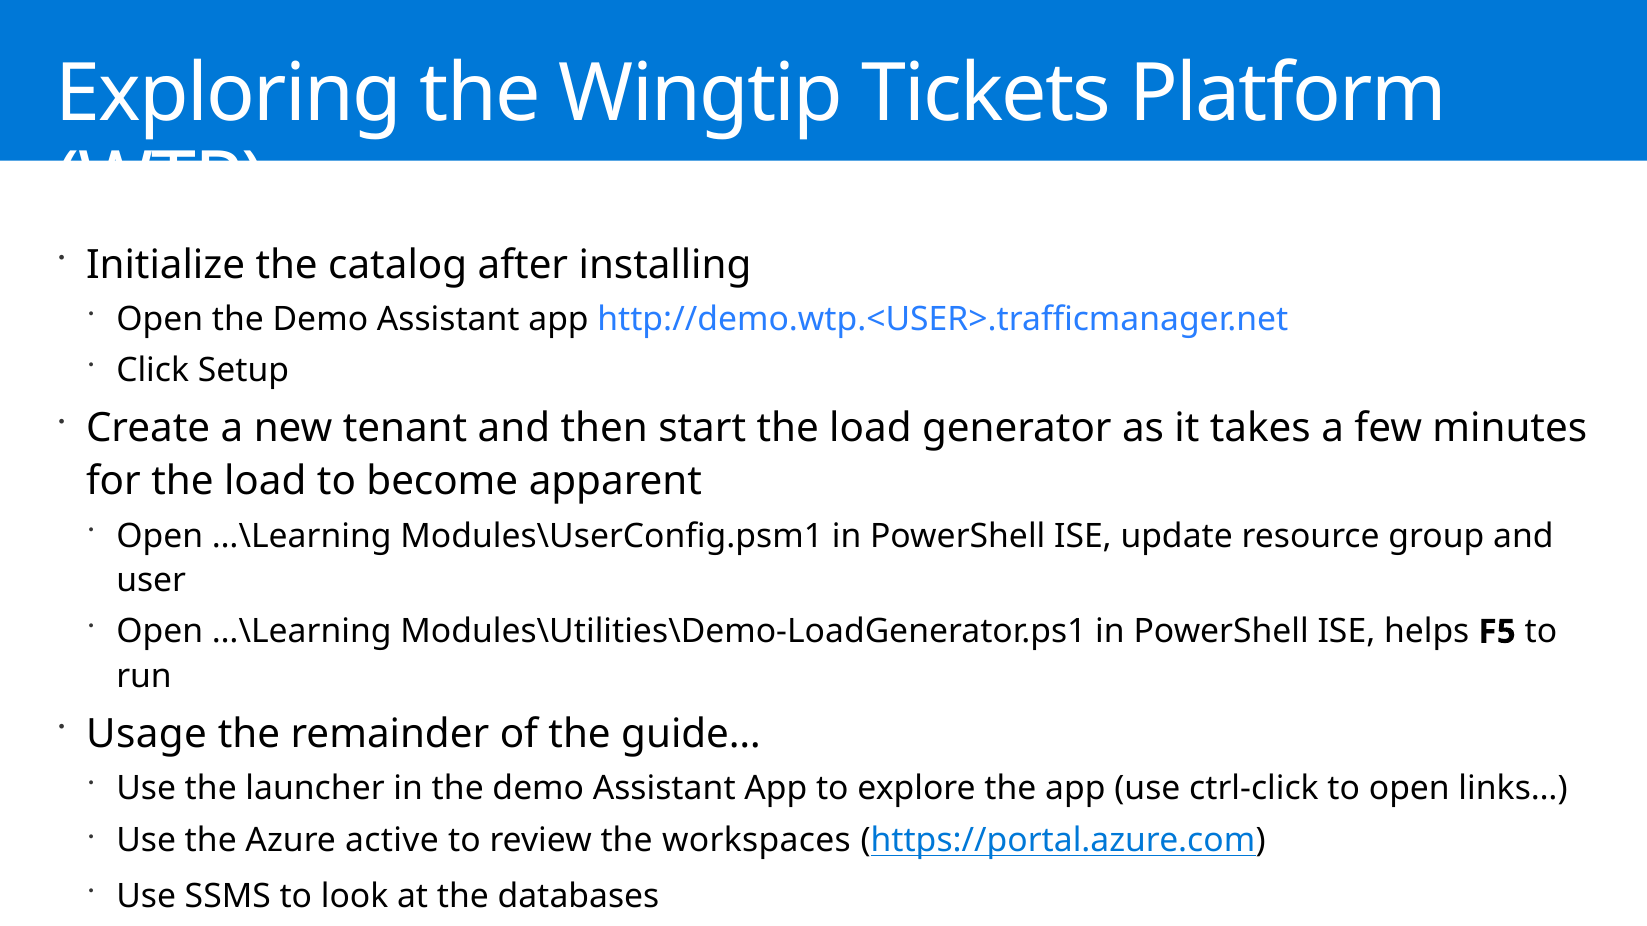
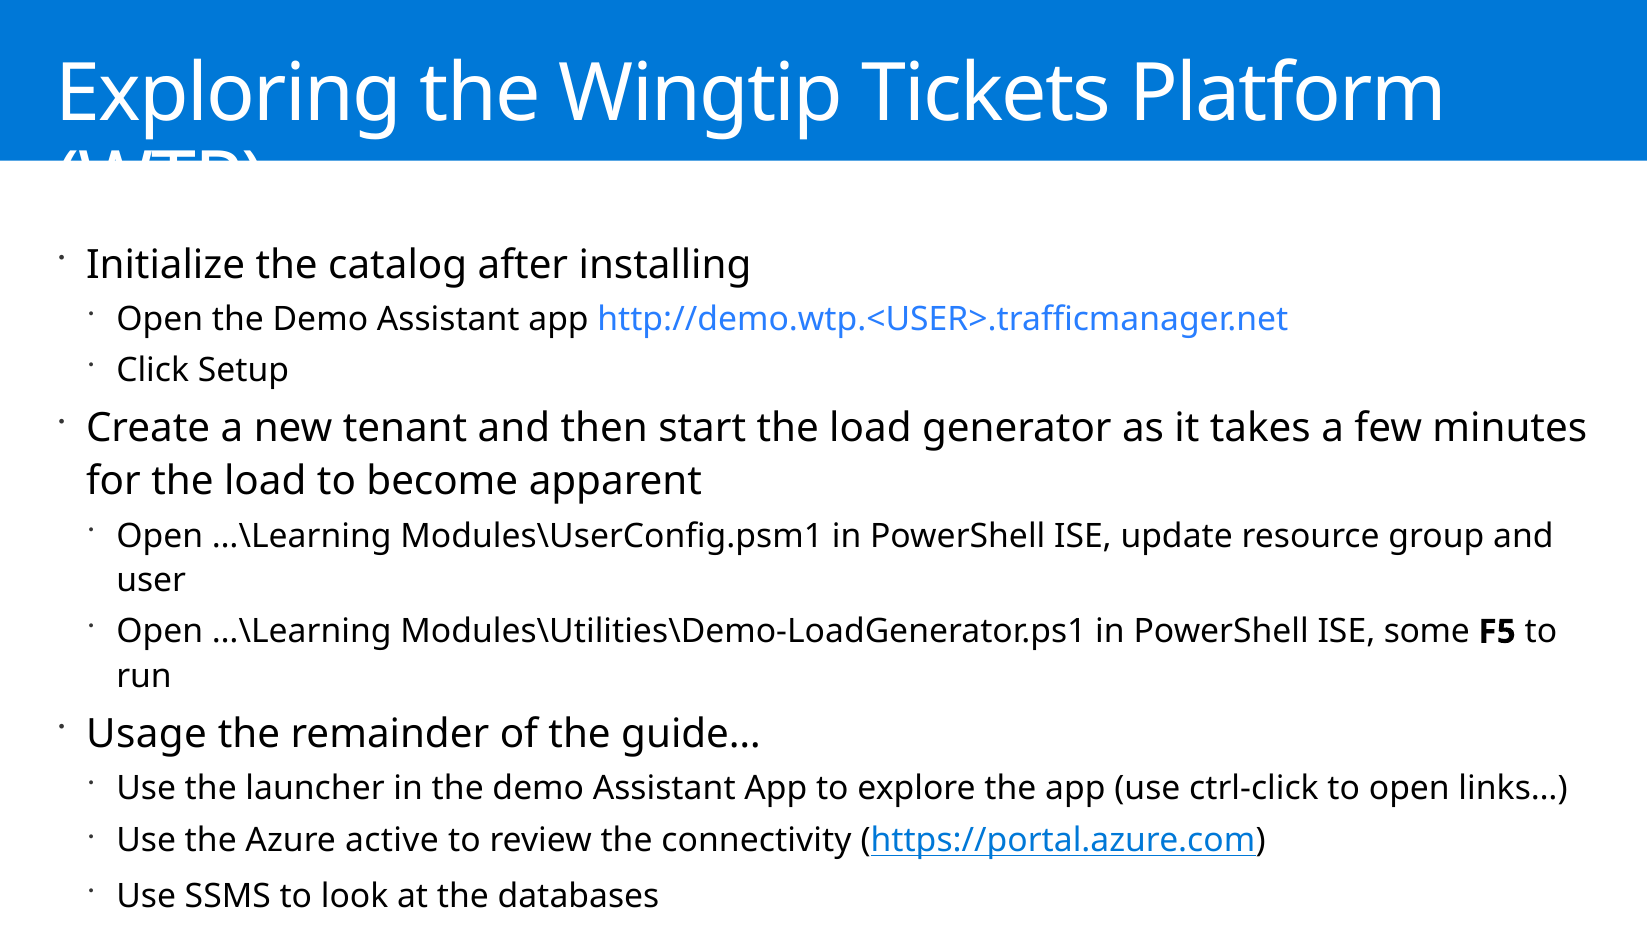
helps: helps -> some
workspaces: workspaces -> connectivity
